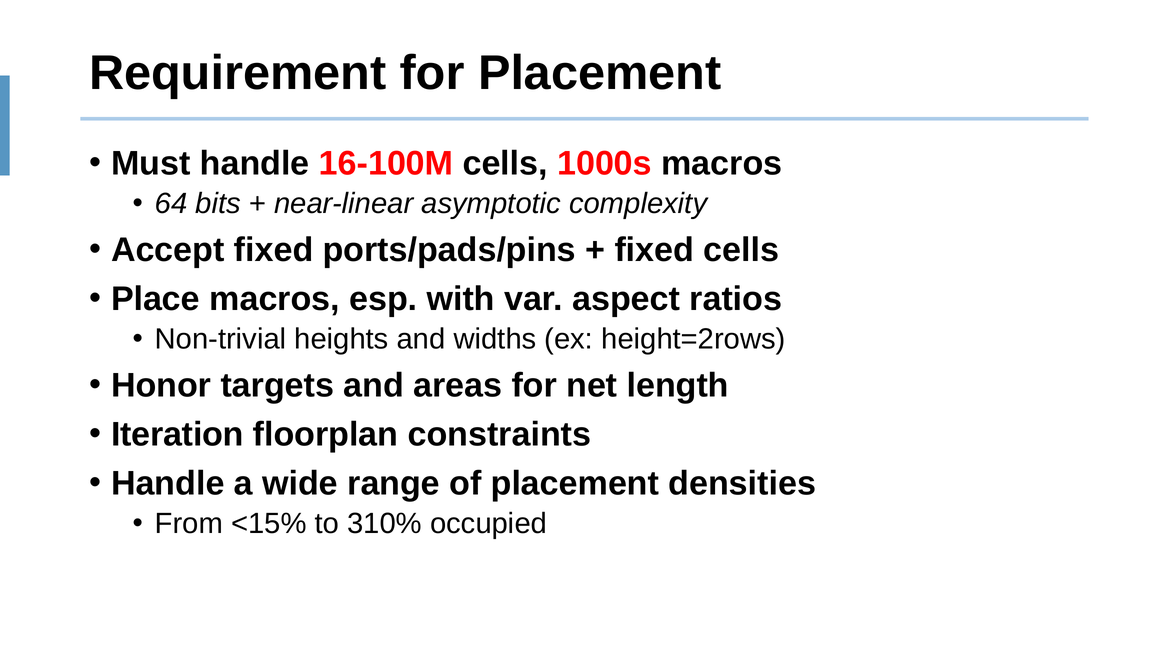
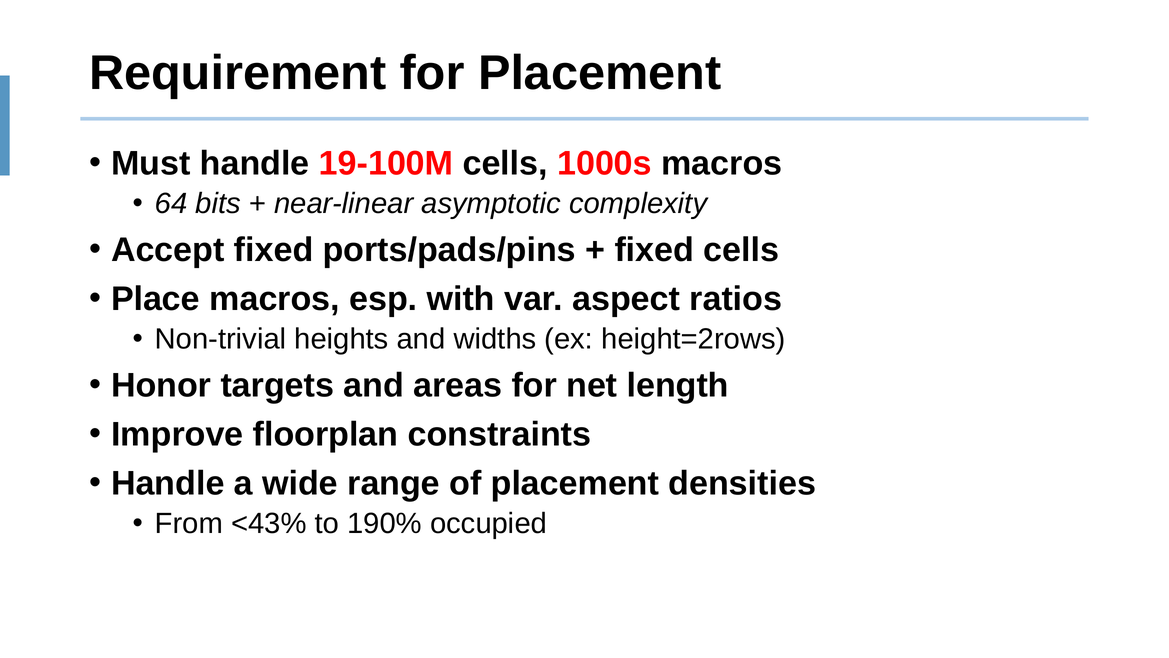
16-100M: 16-100M -> 19-100M
Iteration: Iteration -> Improve
<15%: <15% -> <43%
310%: 310% -> 190%
